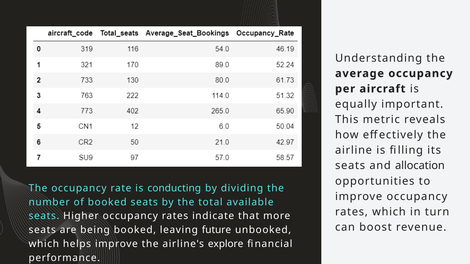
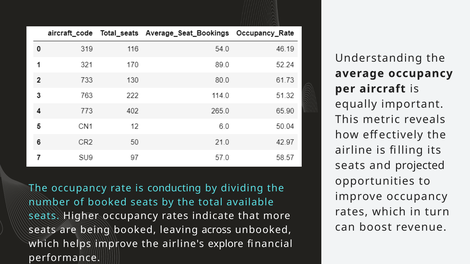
allocation: allocation -> projected
future: future -> across
